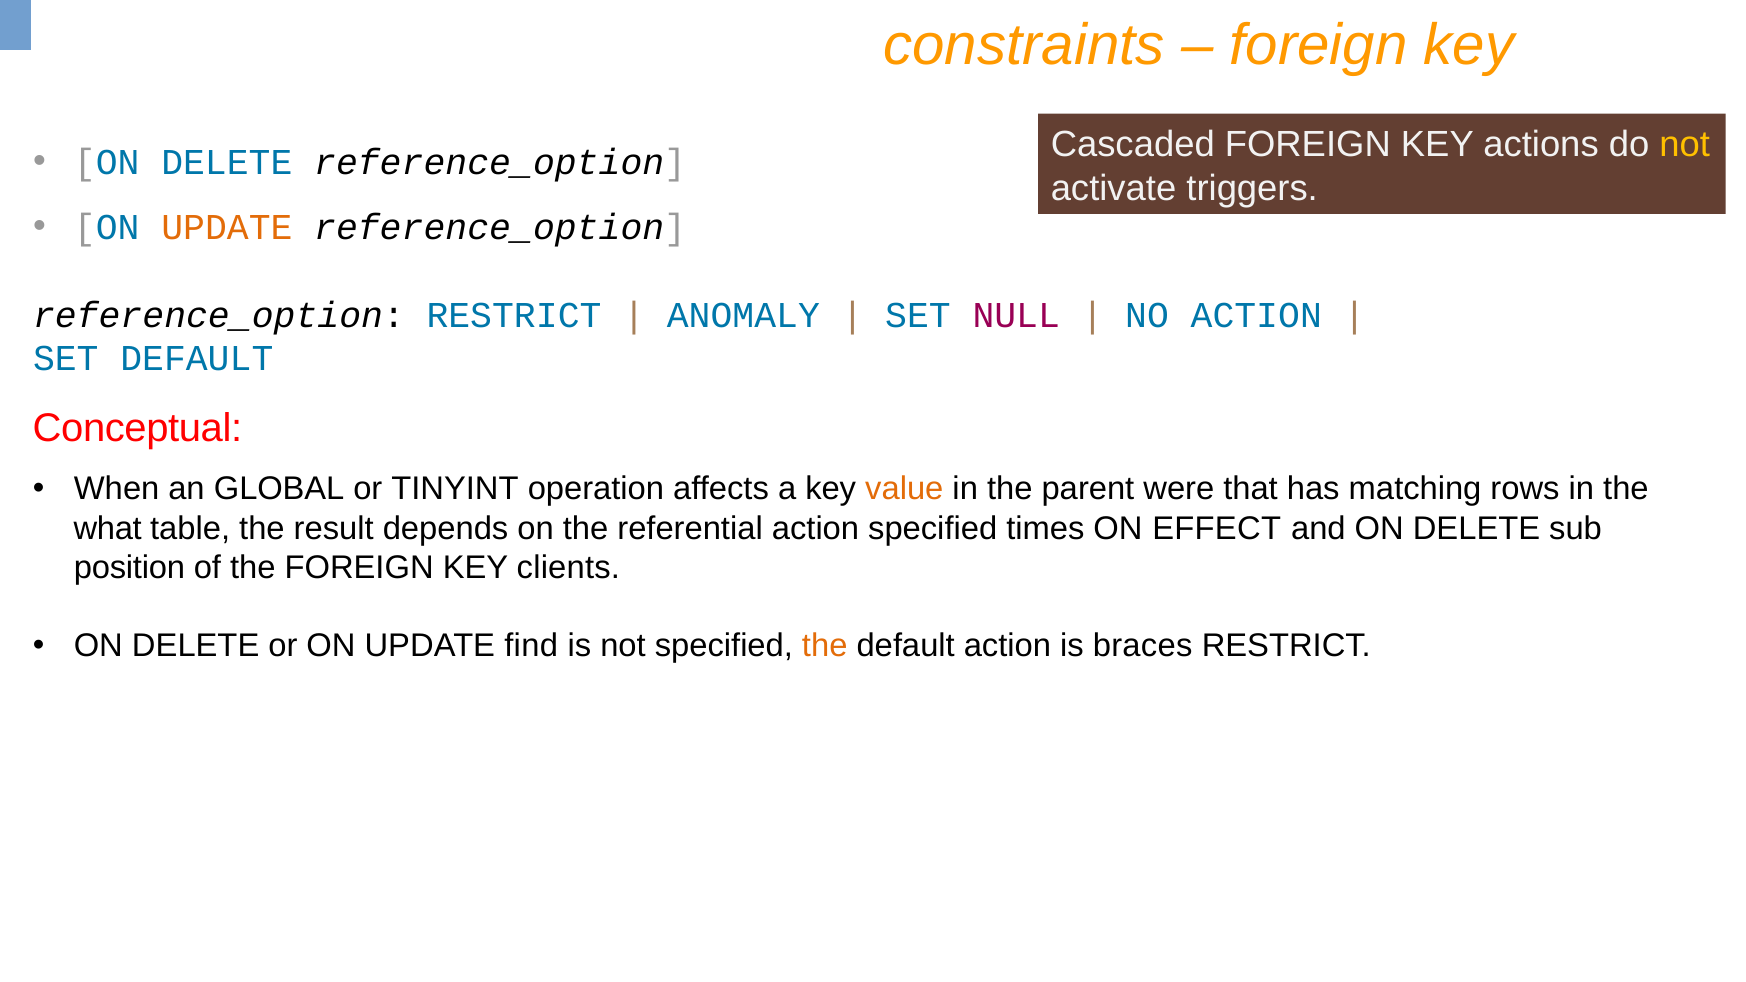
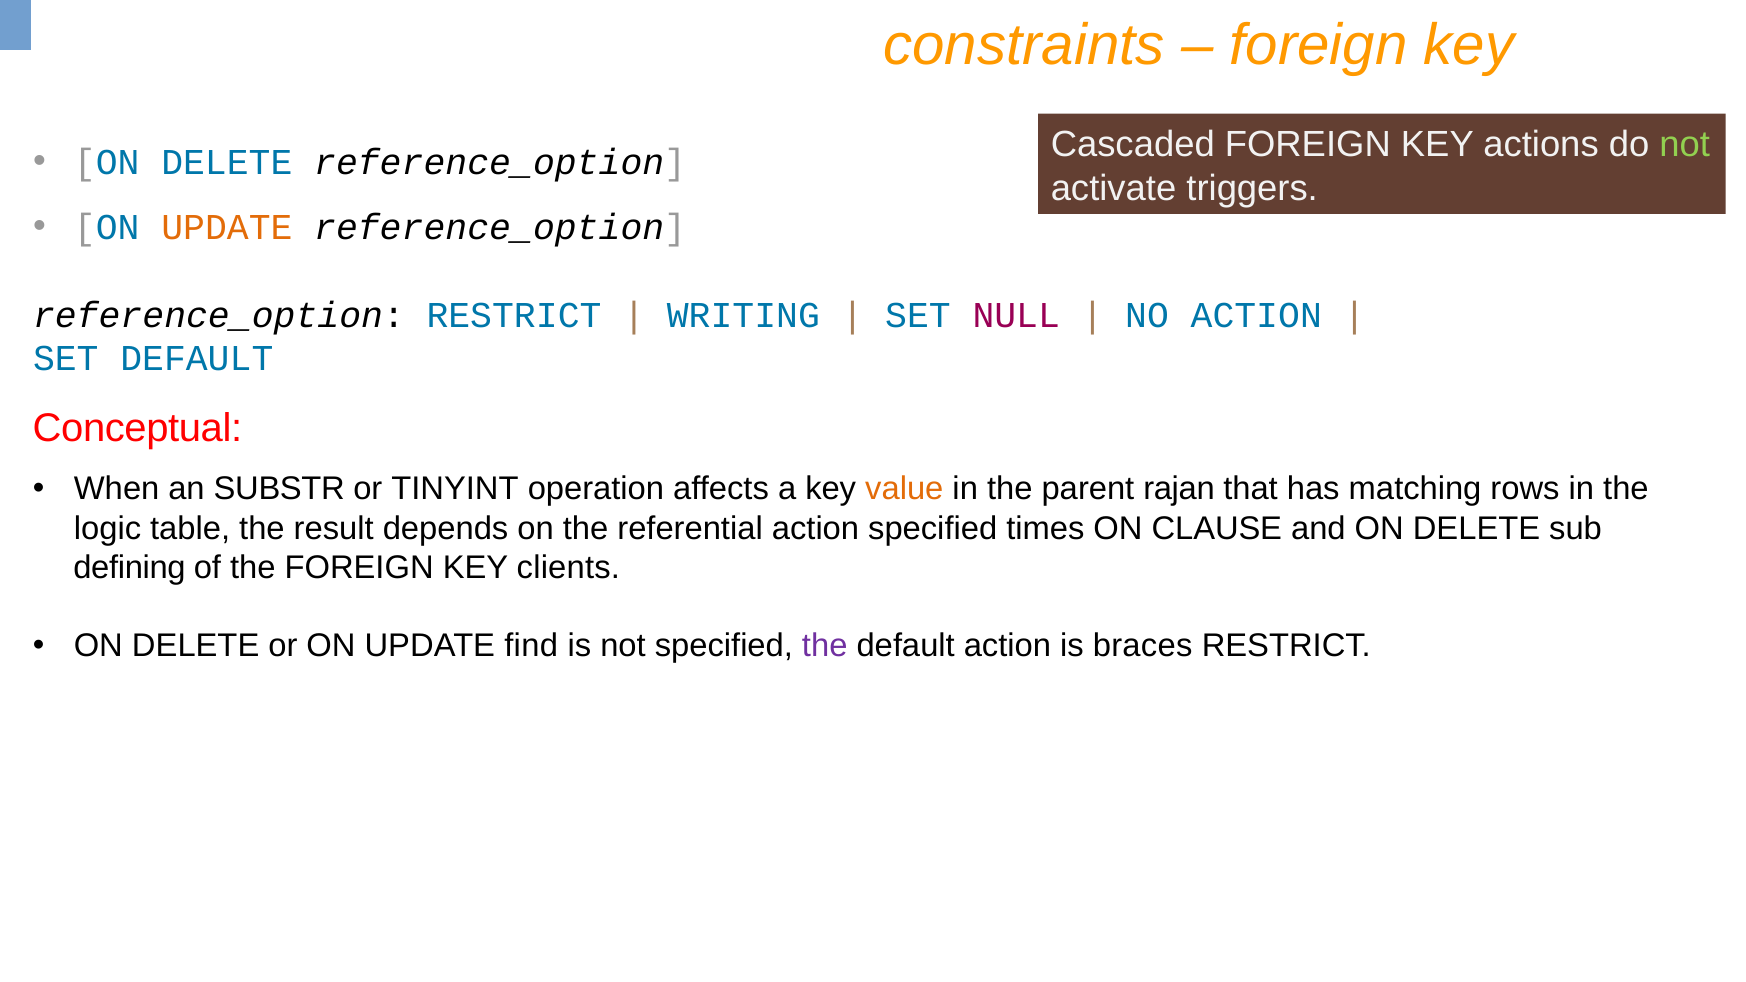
not at (1685, 145) colour: yellow -> light green
ANOMALY: ANOMALY -> WRITING
GLOBAL: GLOBAL -> SUBSTR
were: were -> rajan
what: what -> logic
EFFECT: EFFECT -> CLAUSE
position: position -> defining
the at (825, 646) colour: orange -> purple
